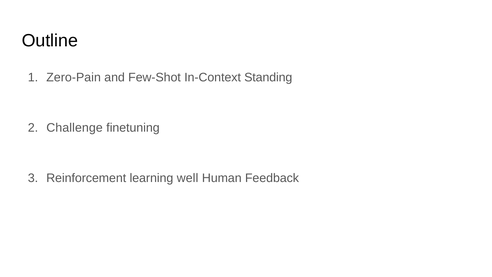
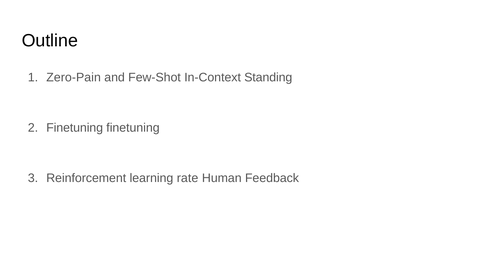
Challenge at (75, 128): Challenge -> Finetuning
well: well -> rate
